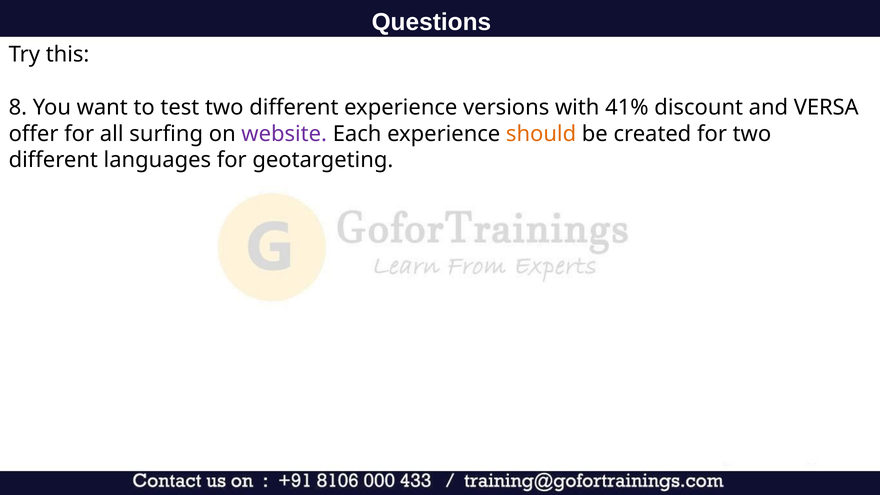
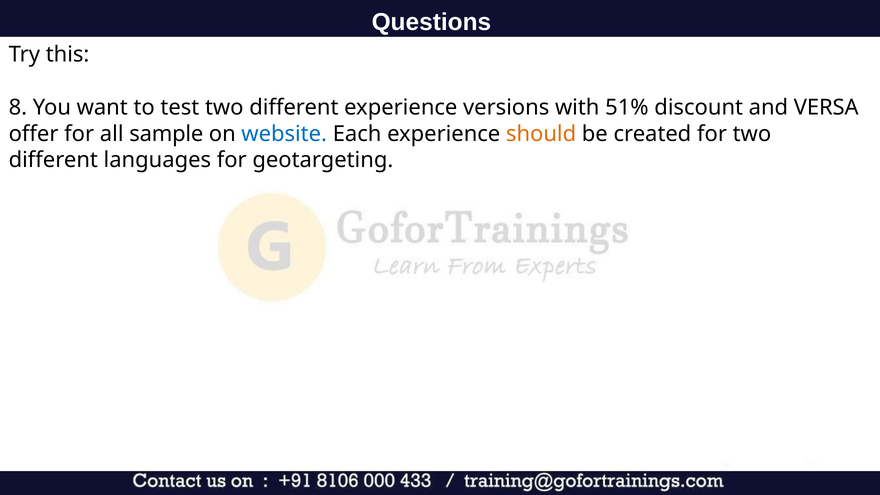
41%: 41% -> 51%
surfing: surfing -> sample
website colour: purple -> blue
